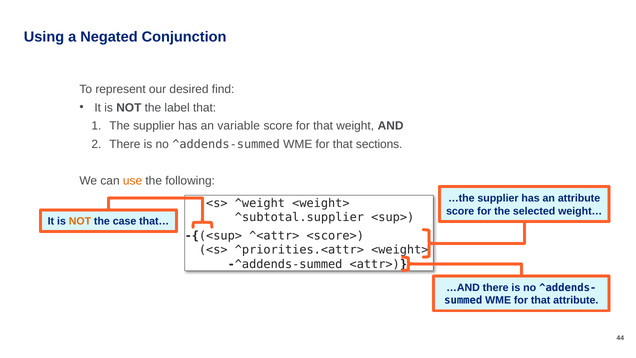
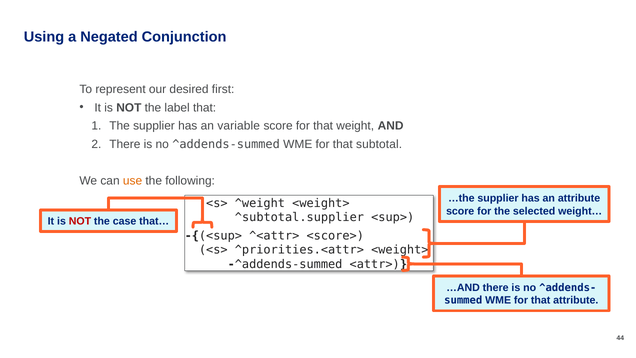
find: find -> first
sections: sections -> subtotal
NOT at (80, 221) colour: orange -> red
